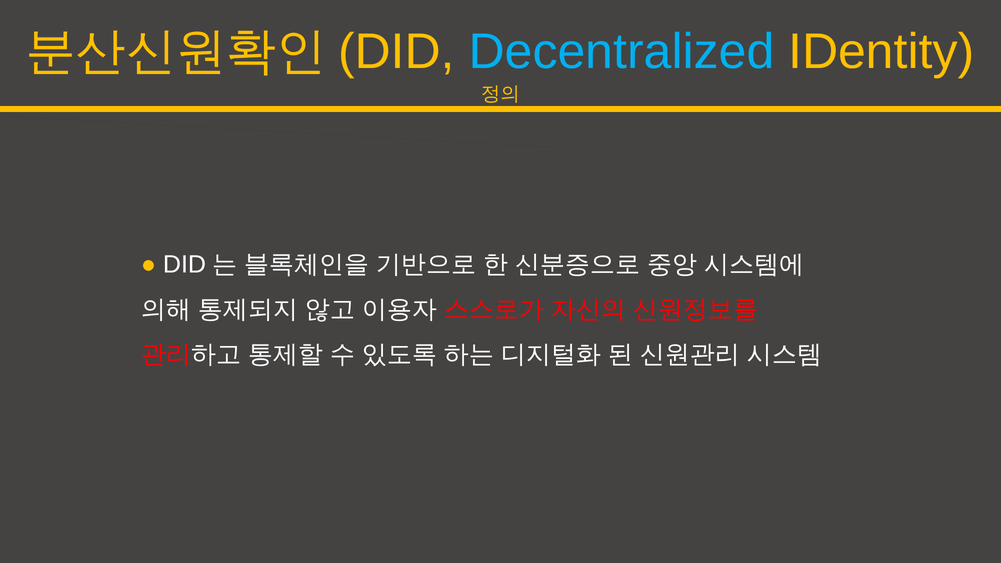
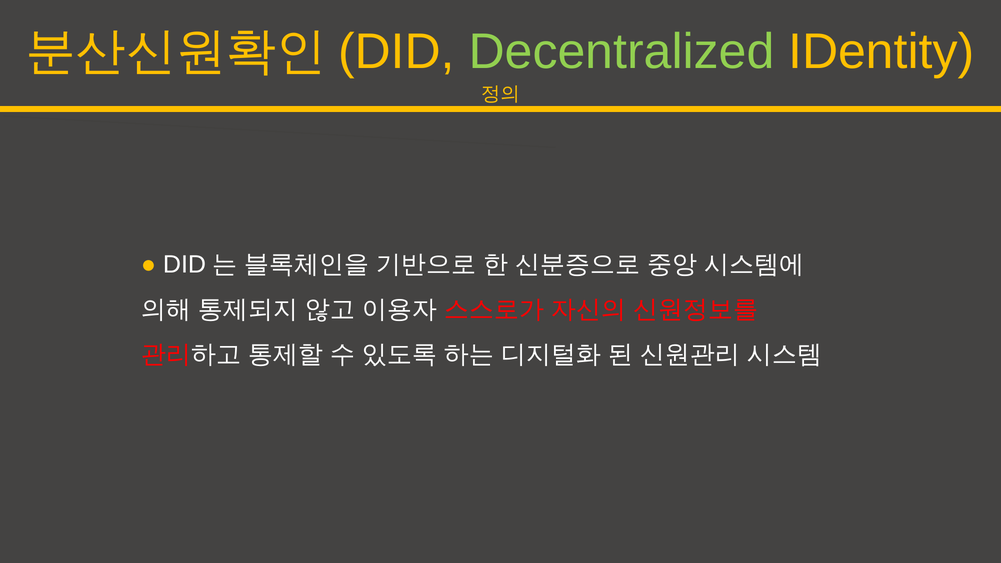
Decentralized colour: light blue -> light green
